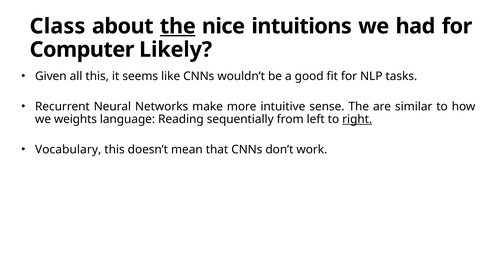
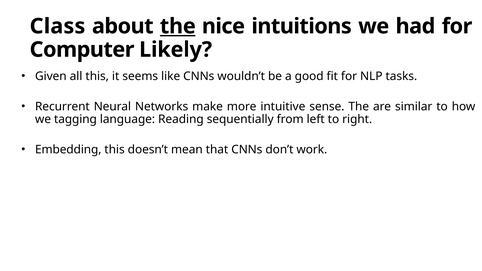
weights: weights -> tagging
right underline: present -> none
Vocabulary: Vocabulary -> Embedding
